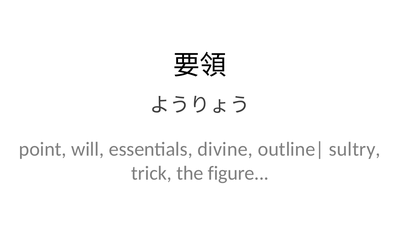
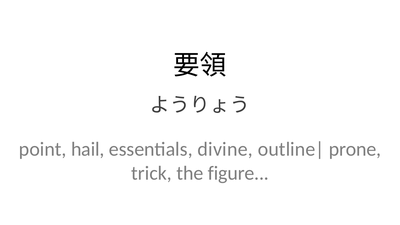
will: will -> hail
sultry: sultry -> prone
